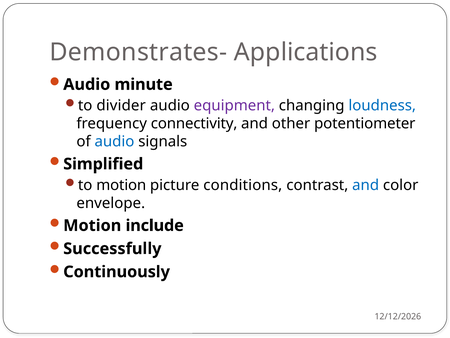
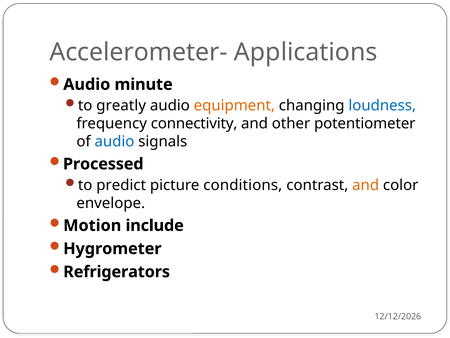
Demonstrates-: Demonstrates- -> Accelerometer-
divider: divider -> greatly
equipment colour: purple -> orange
Simplified: Simplified -> Processed
to motion: motion -> predict
and at (366, 185) colour: blue -> orange
Successfully: Successfully -> Hygrometer
Continuously: Continuously -> Refrigerators
